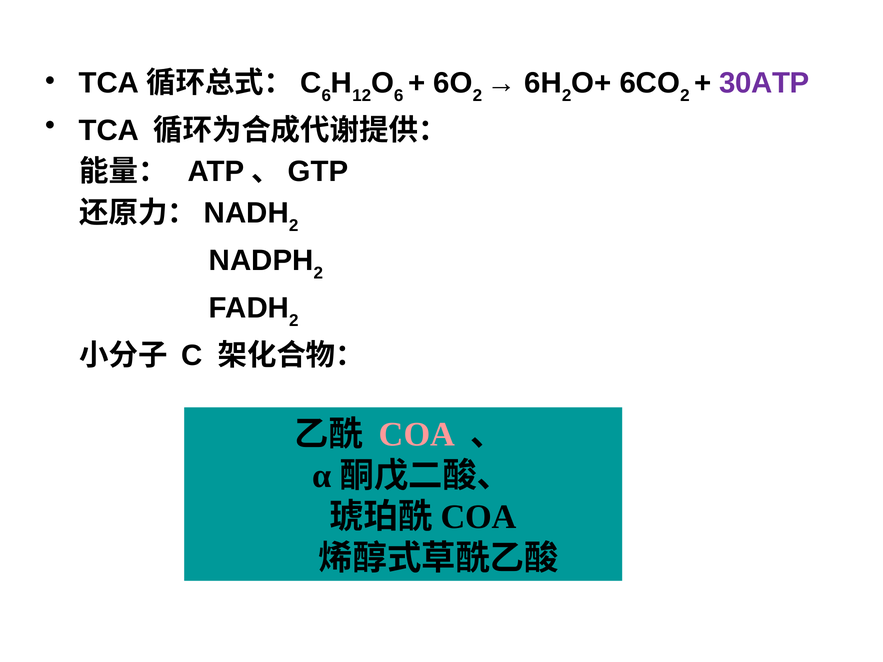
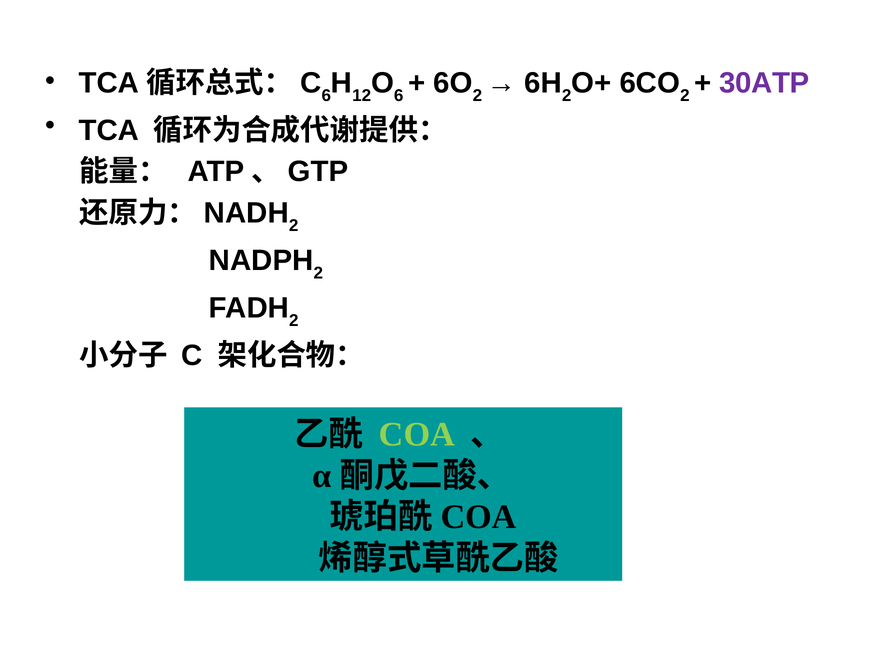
COA at (417, 435) colour: pink -> light green
